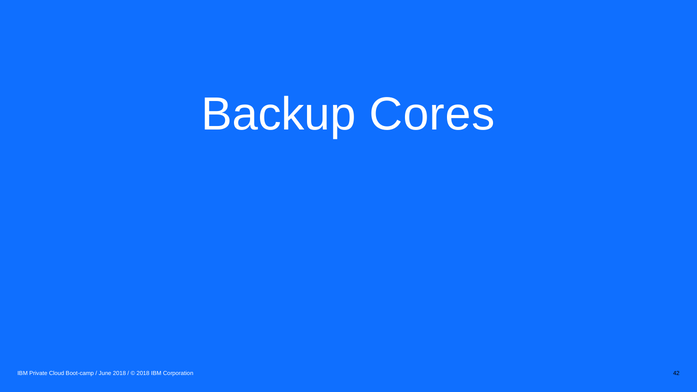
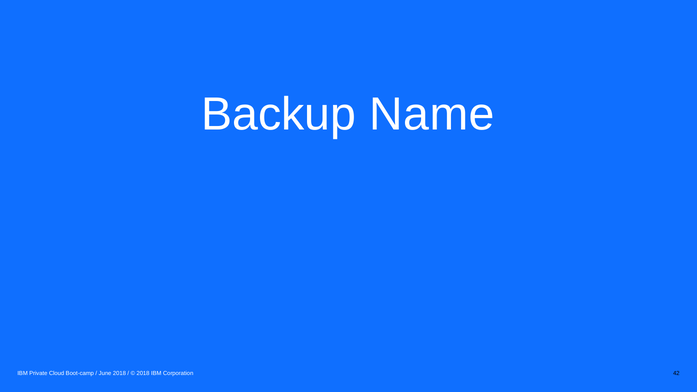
Cores: Cores -> Name
